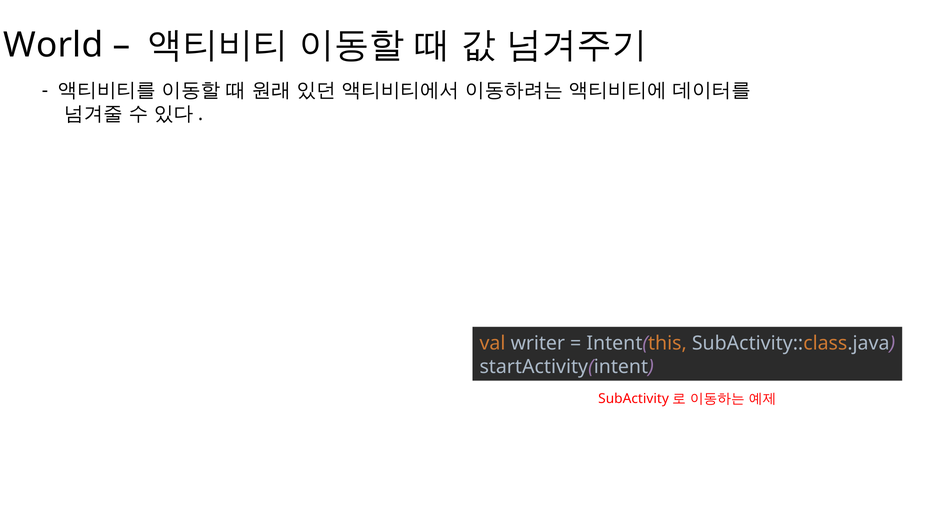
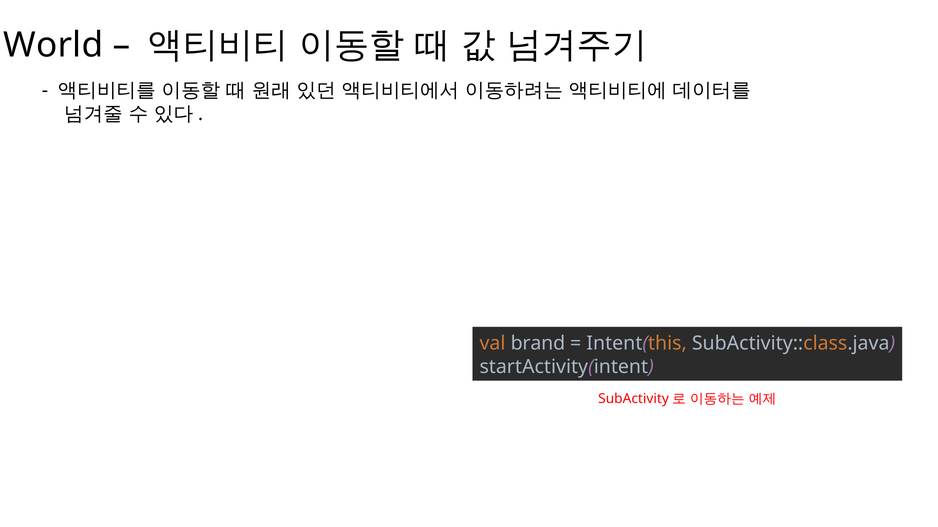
writer: writer -> brand
